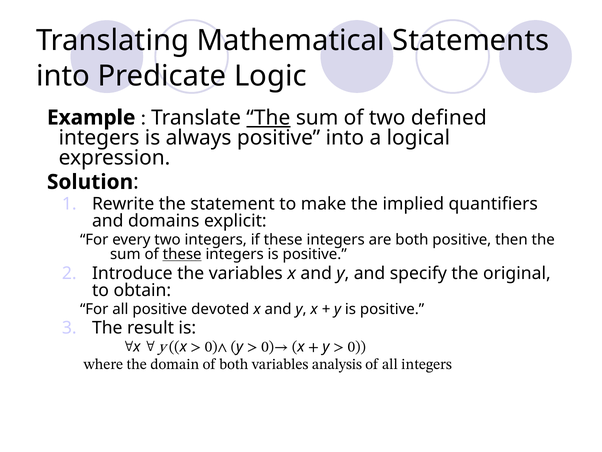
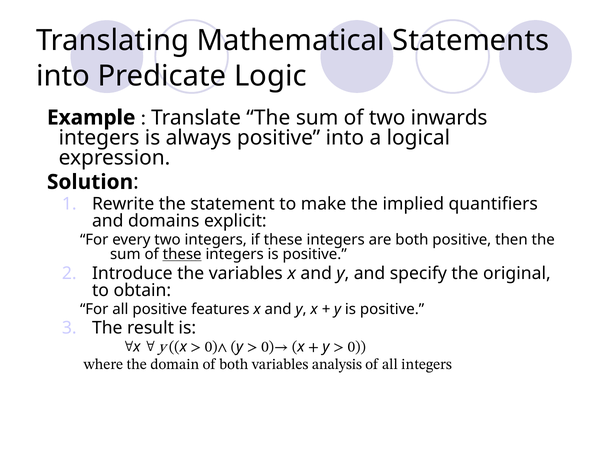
The at (268, 118) underline: present -> none
defined: defined -> inwards
devoted: devoted -> features
